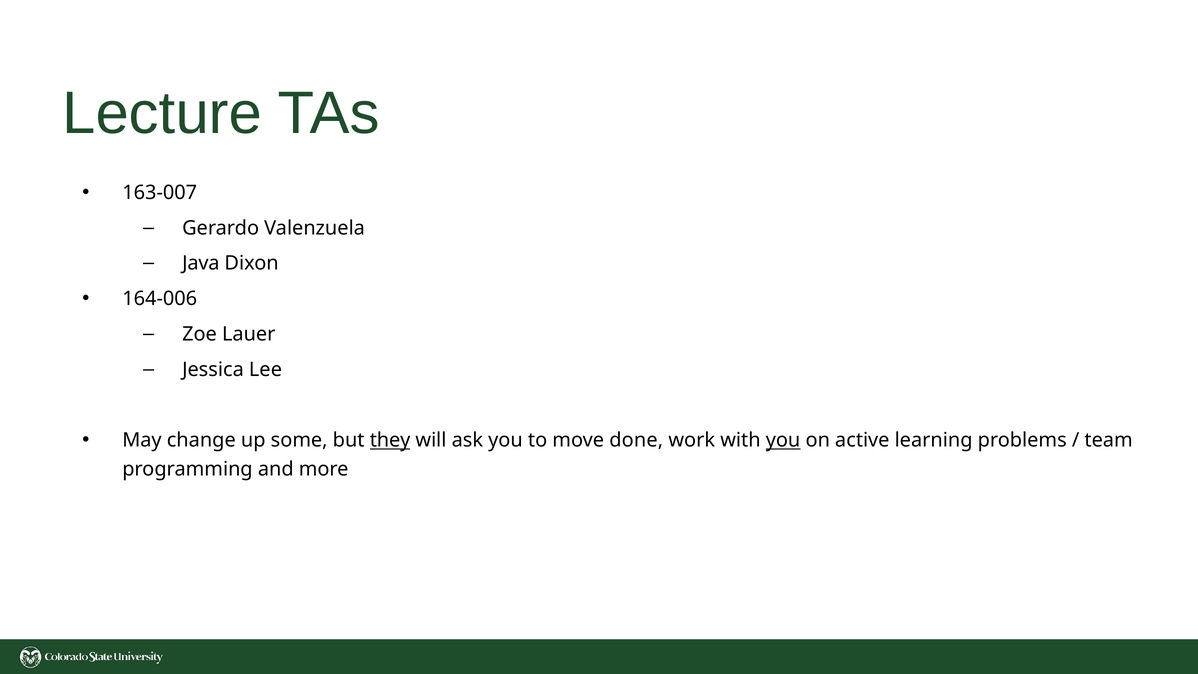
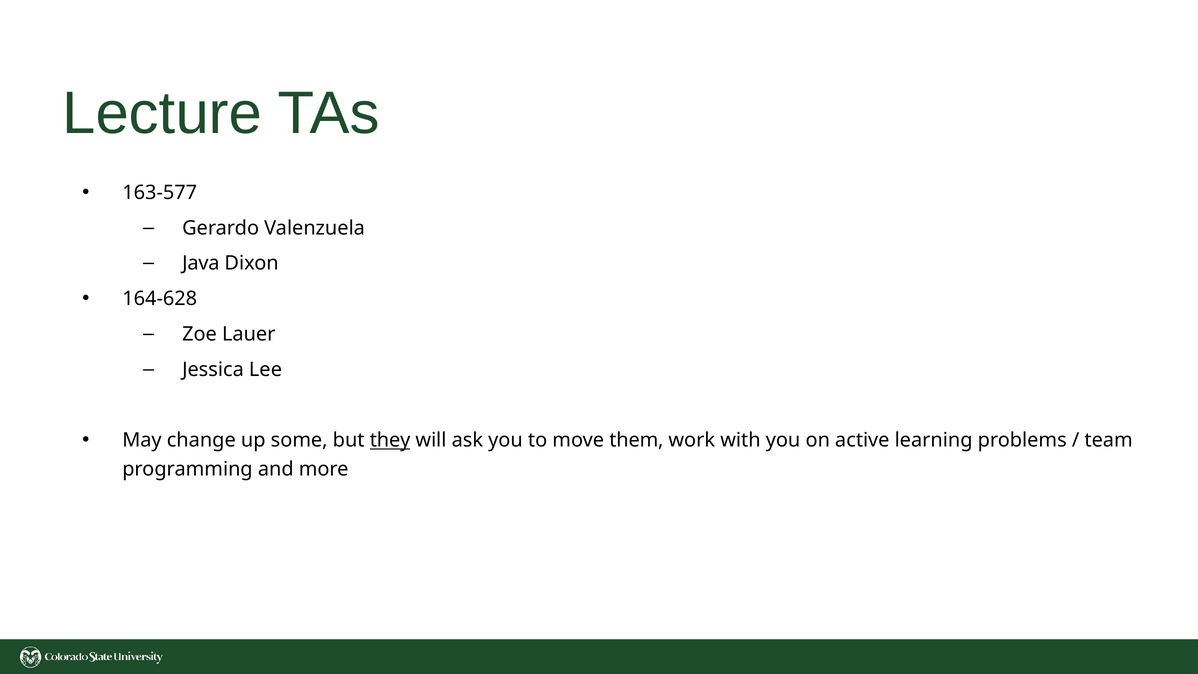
163-007: 163-007 -> 163-577
164-006: 164-006 -> 164-628
done: done -> them
you at (783, 440) underline: present -> none
